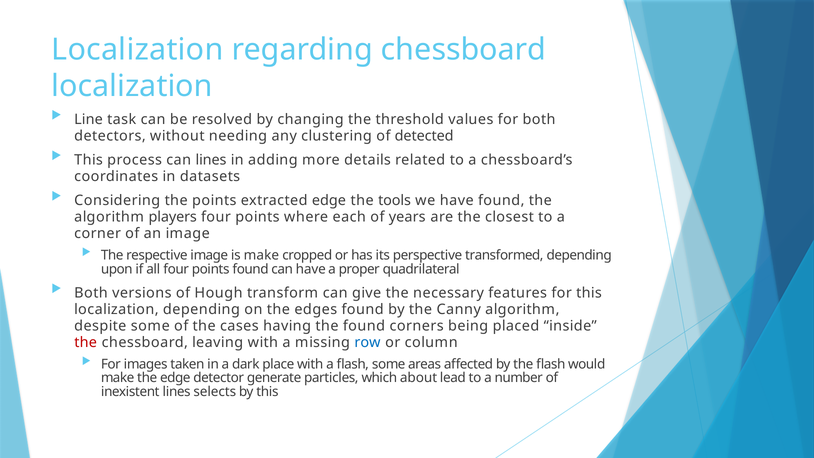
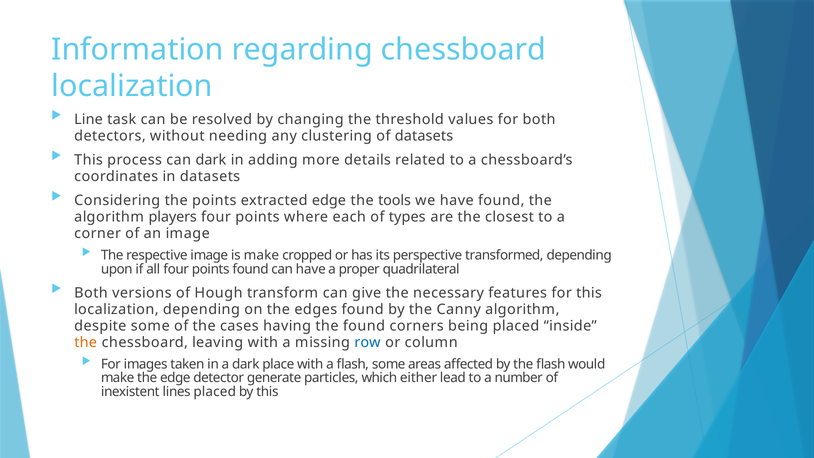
Localization at (137, 50): Localization -> Information
of detected: detected -> datasets
can lines: lines -> dark
years: years -> types
the at (86, 342) colour: red -> orange
about: about -> either
lines selects: selects -> placed
